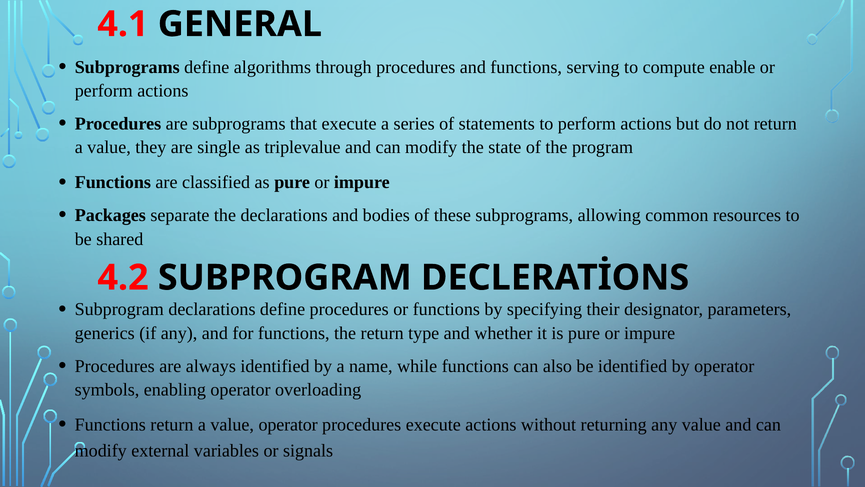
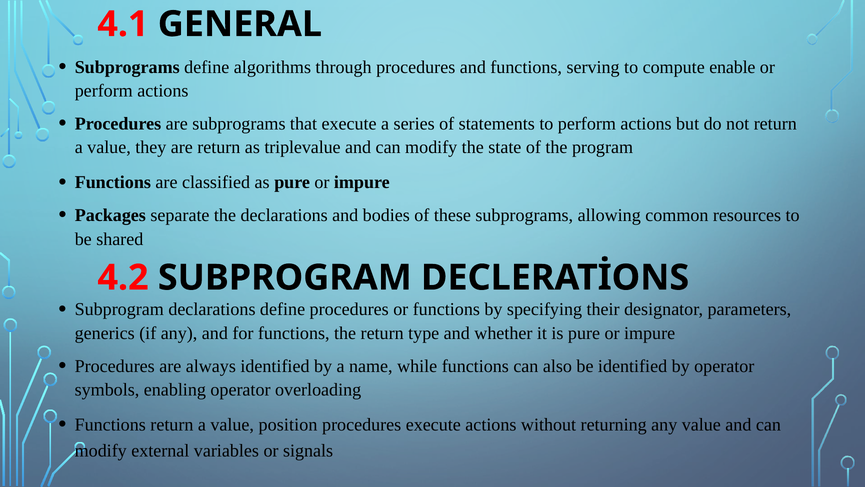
are single: single -> return
value operator: operator -> position
